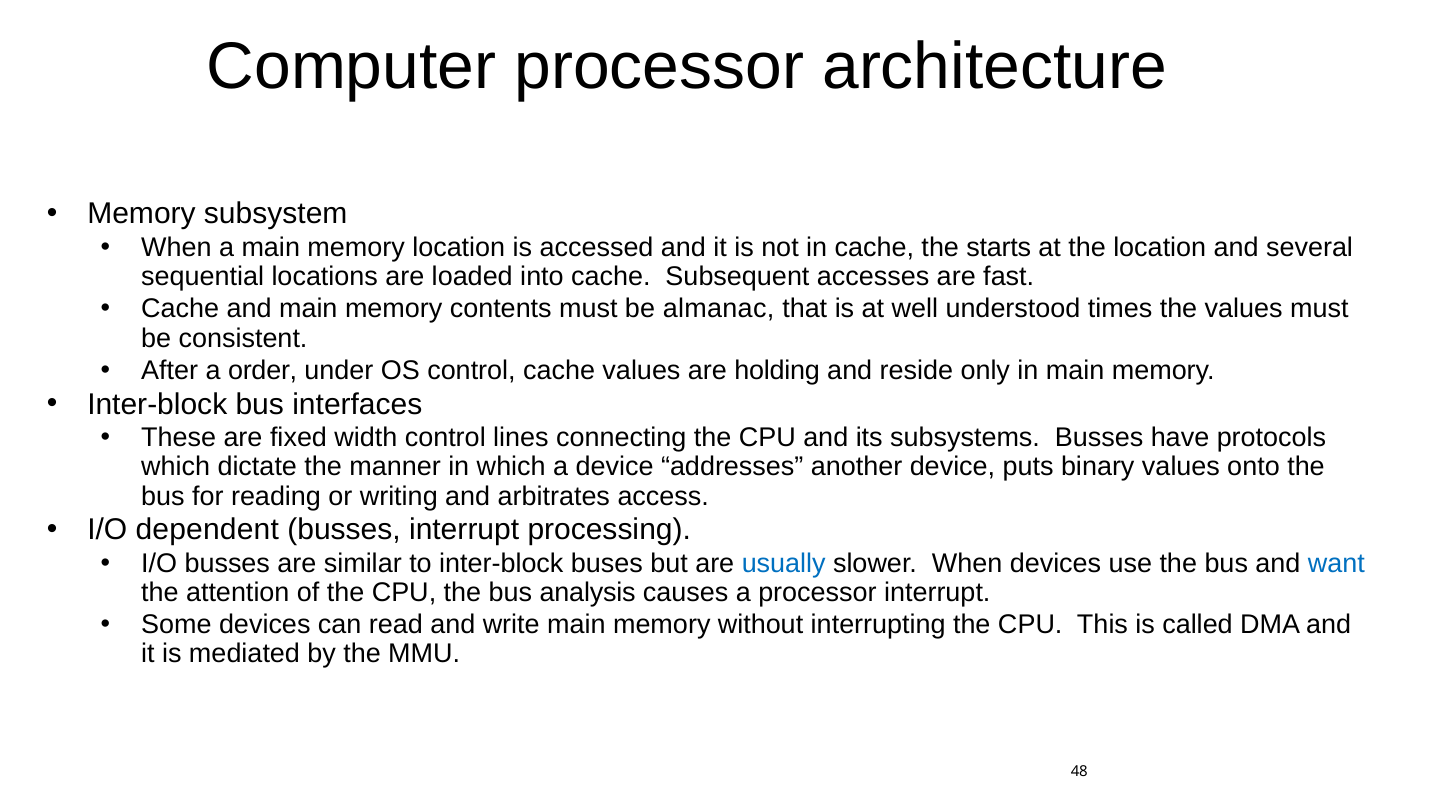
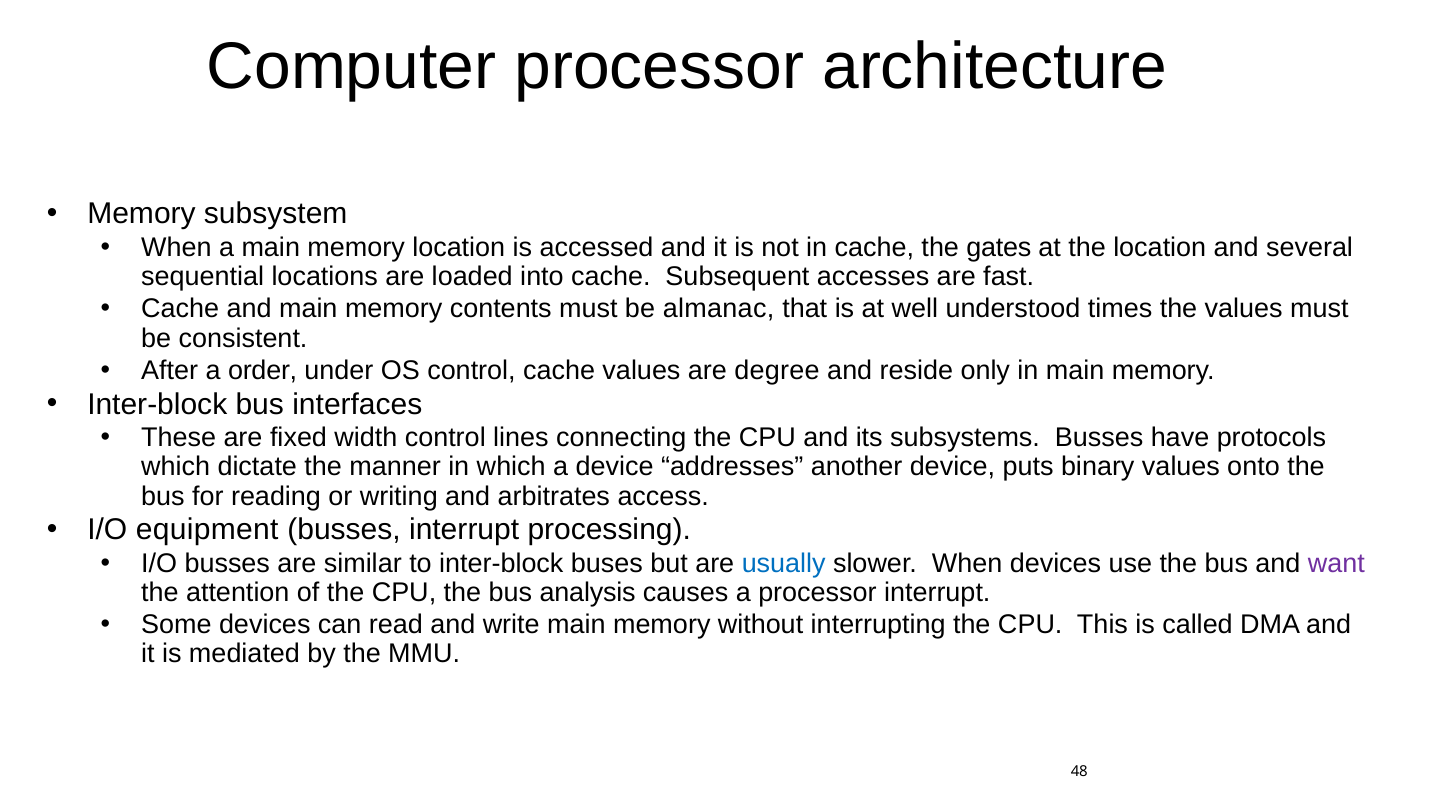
starts: starts -> gates
holding: holding -> degree
dependent: dependent -> equipment
want colour: blue -> purple
